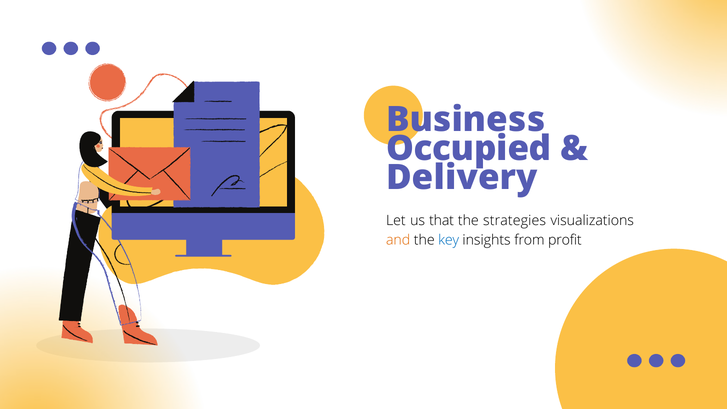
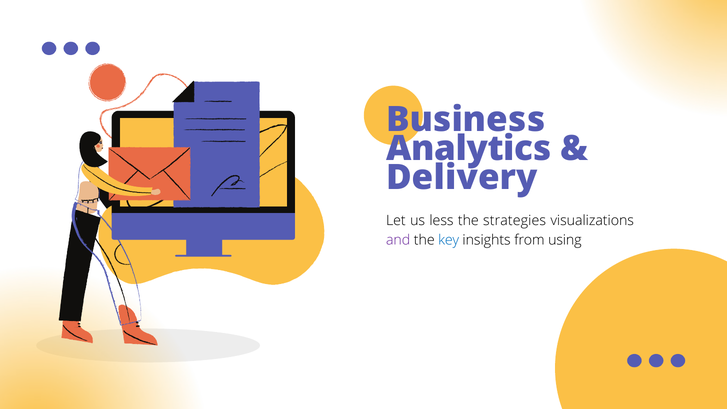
Occupied: Occupied -> Analytics
that: that -> less
and colour: orange -> purple
profit: profit -> using
